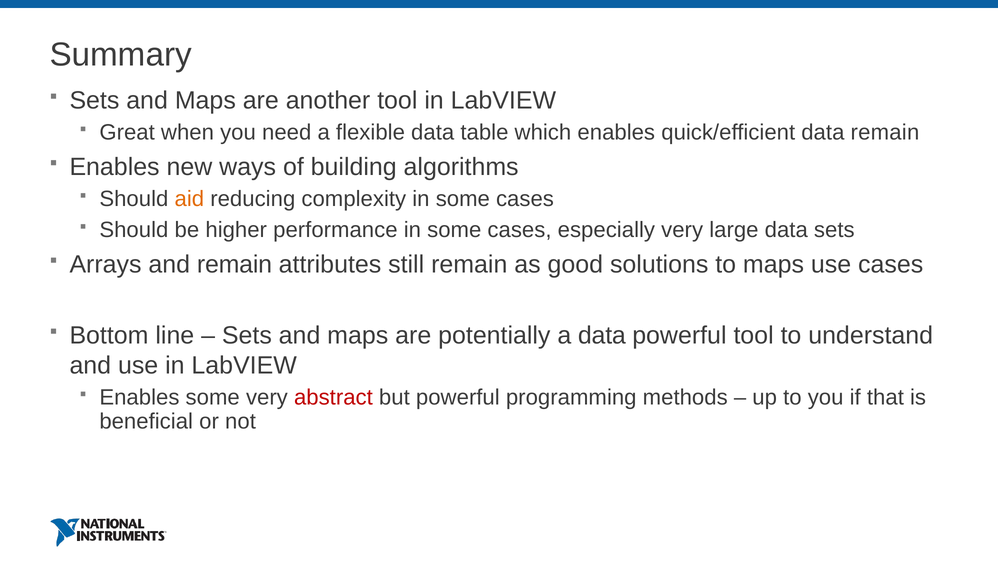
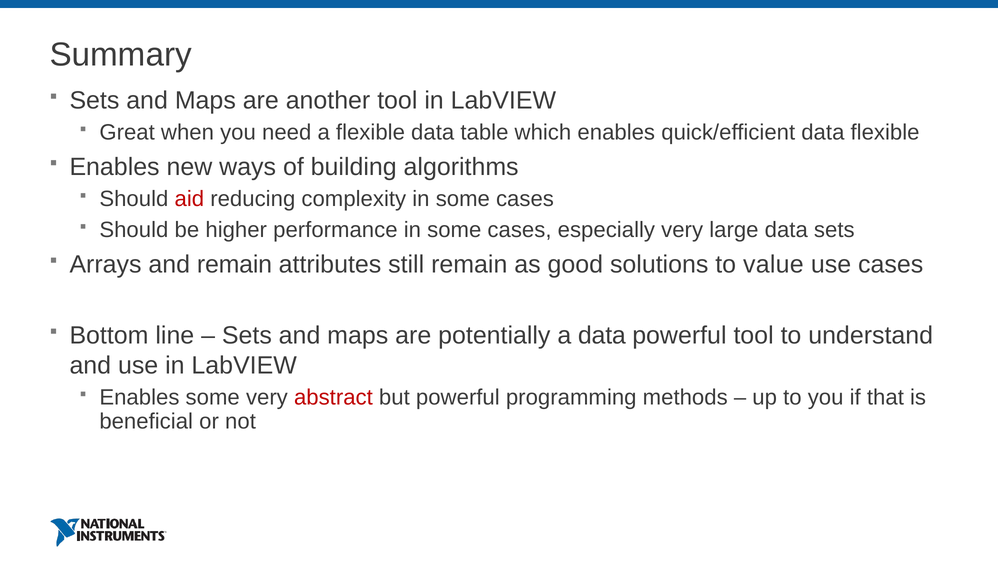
data remain: remain -> flexible
aid colour: orange -> red
to maps: maps -> value
